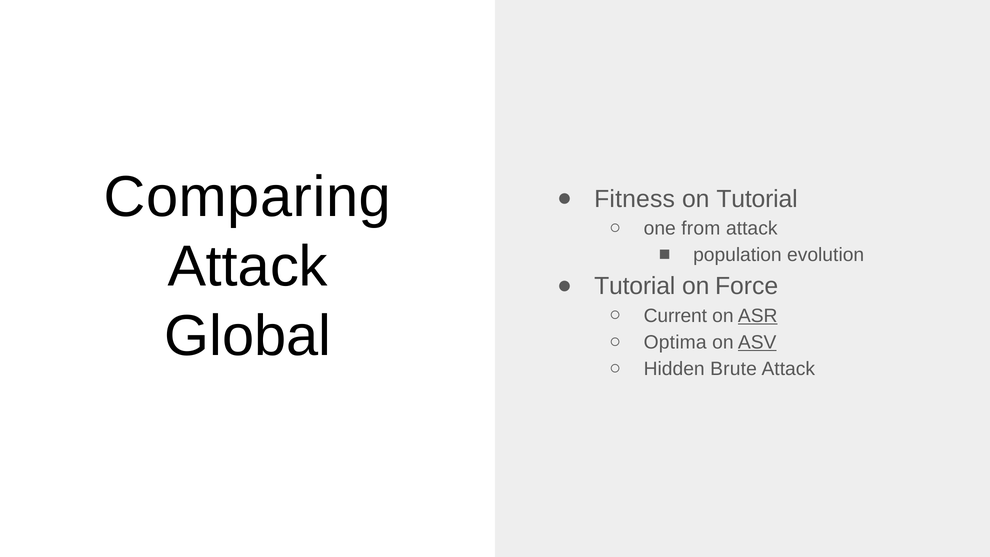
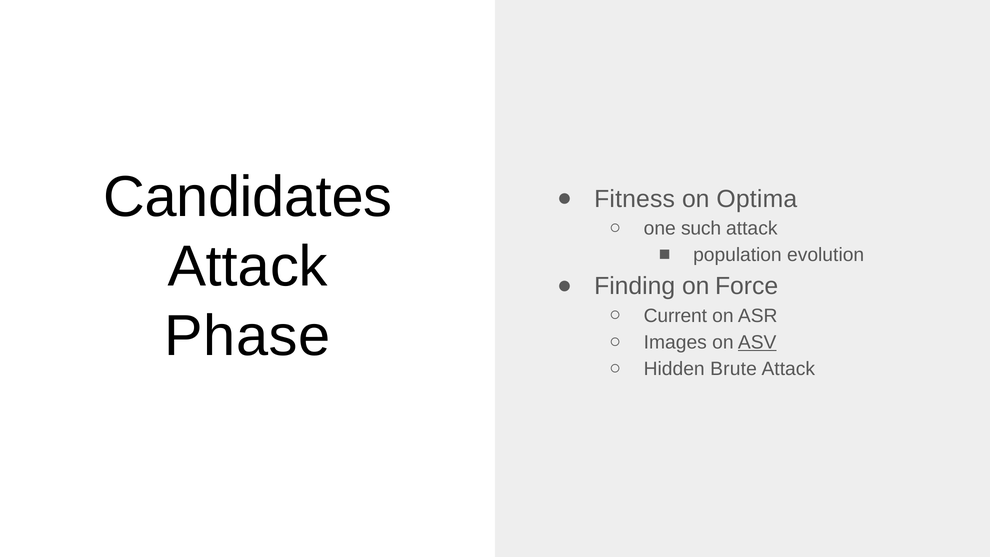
Comparing: Comparing -> Candidates
on Tutorial: Tutorial -> Optima
from: from -> such
Tutorial at (635, 286): Tutorial -> Finding
ASR underline: present -> none
Global: Global -> Phase
Optima: Optima -> Images
